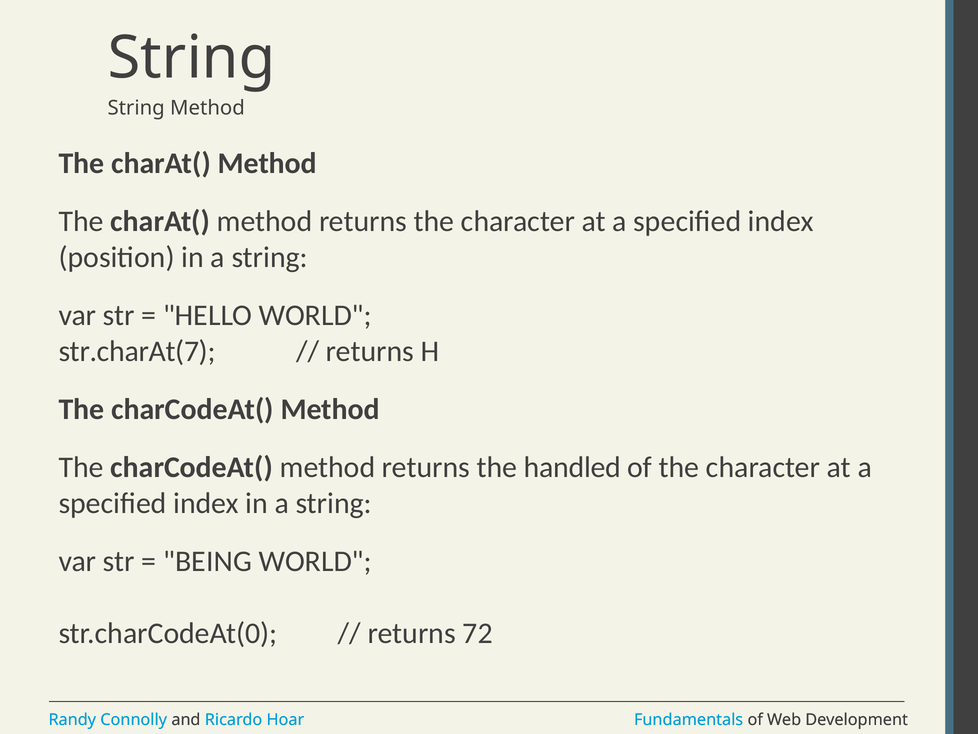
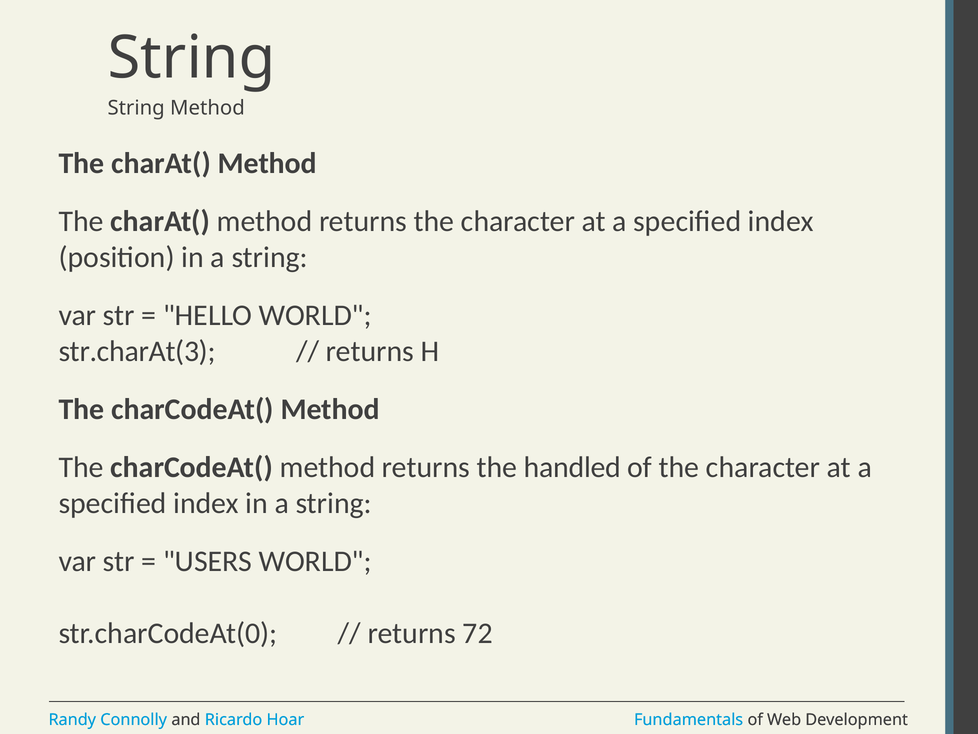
str.charAt(7: str.charAt(7 -> str.charAt(3
BEING: BEING -> USERS
